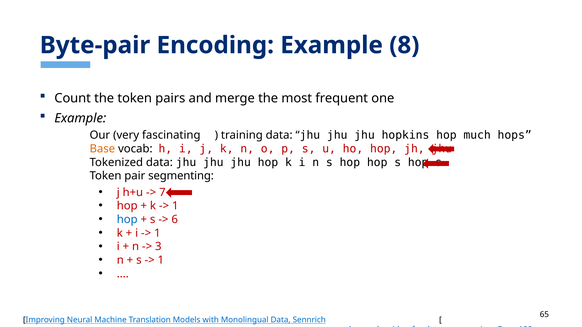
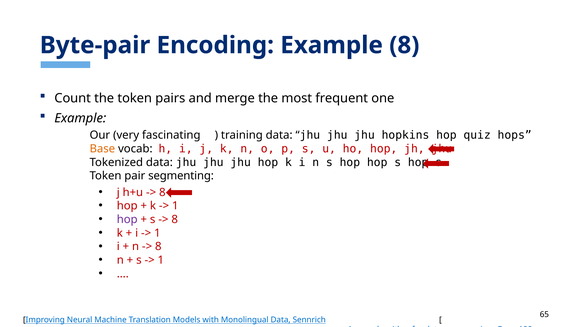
much: much -> quiz
7 at (162, 193): 7 -> 8
hop at (127, 220) colour: blue -> purple
6 at (175, 220): 6 -> 8
3 at (158, 247): 3 -> 8
